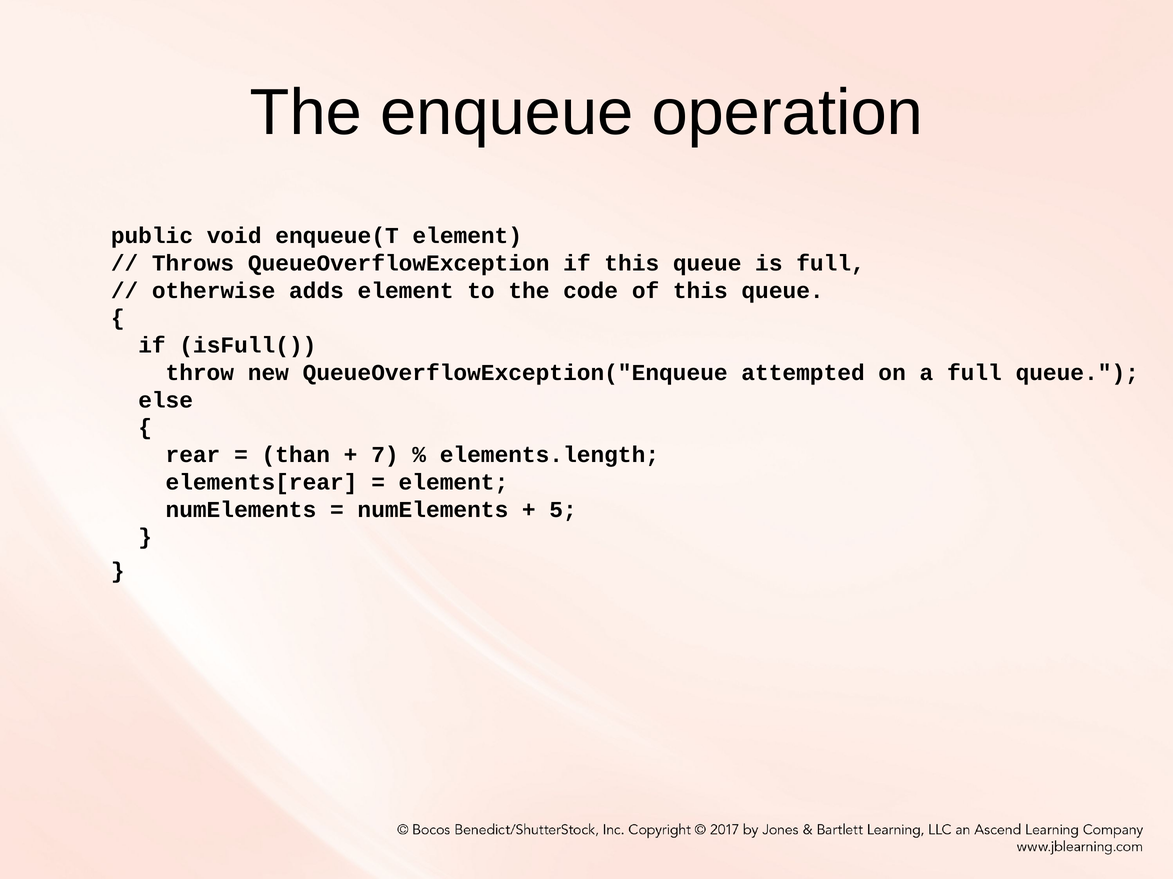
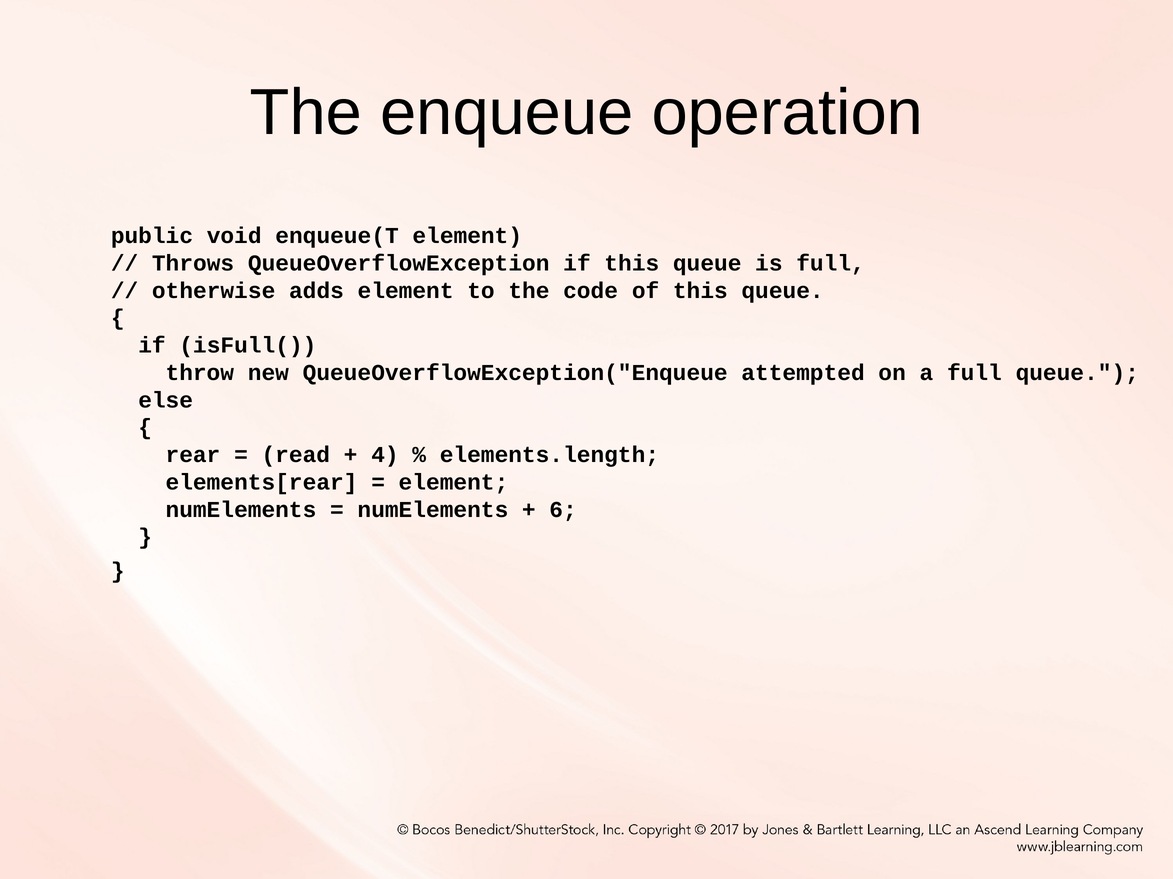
than: than -> read
7: 7 -> 4
5: 5 -> 6
